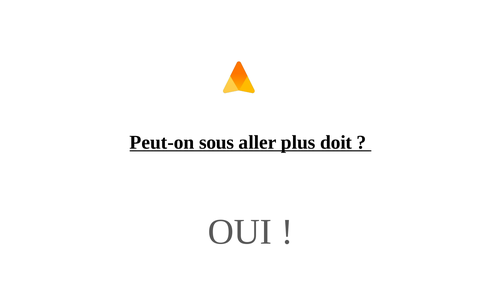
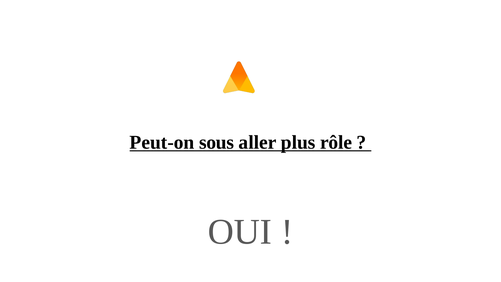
doit: doit -> rôle
